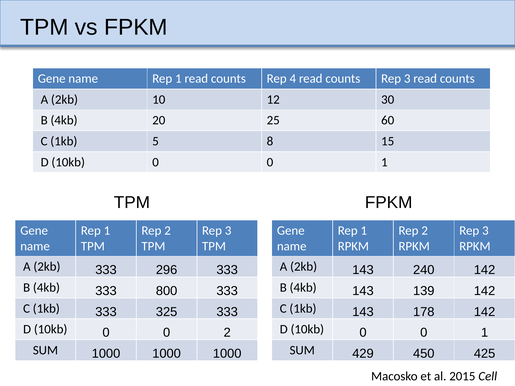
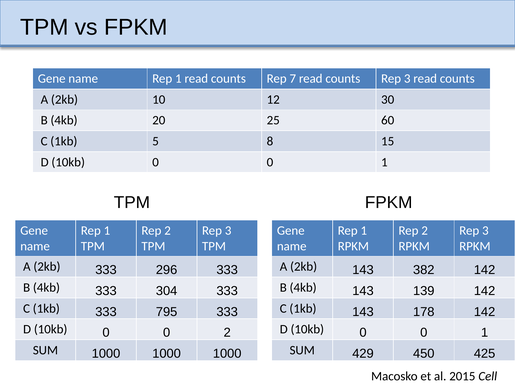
4: 4 -> 7
240: 240 -> 382
800: 800 -> 304
325: 325 -> 795
